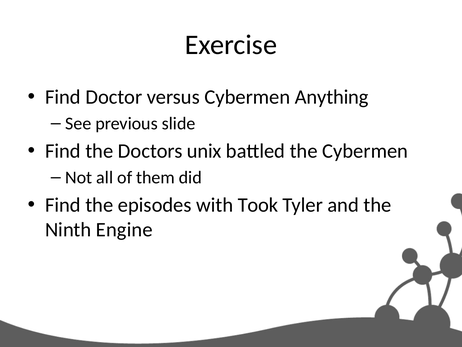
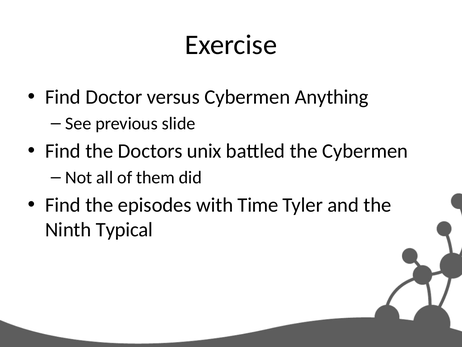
Took: Took -> Time
Engine: Engine -> Typical
